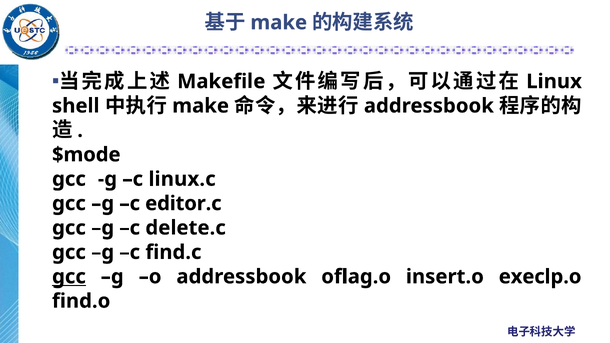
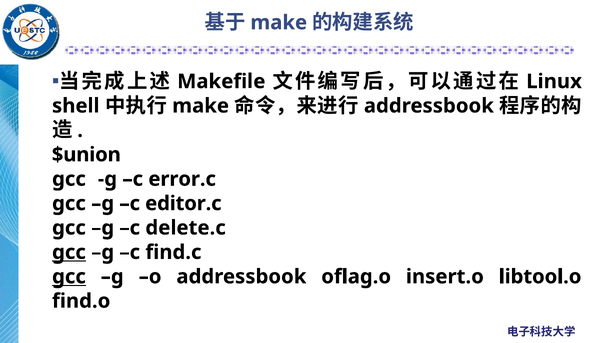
$mode: $mode -> $union
linux.c: linux.c -> error.c
gcc at (69, 252) underline: none -> present
execlp.o: execlp.o -> libtool.o
